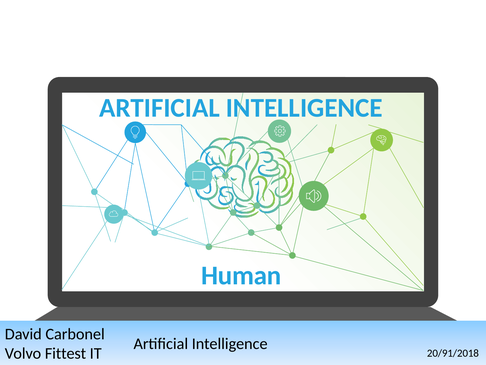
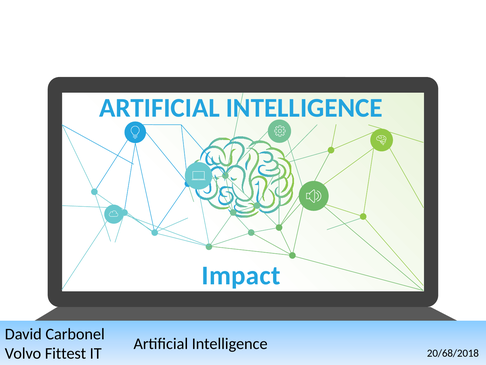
Human: Human -> Impact
20/91/2018: 20/91/2018 -> 20/68/2018
